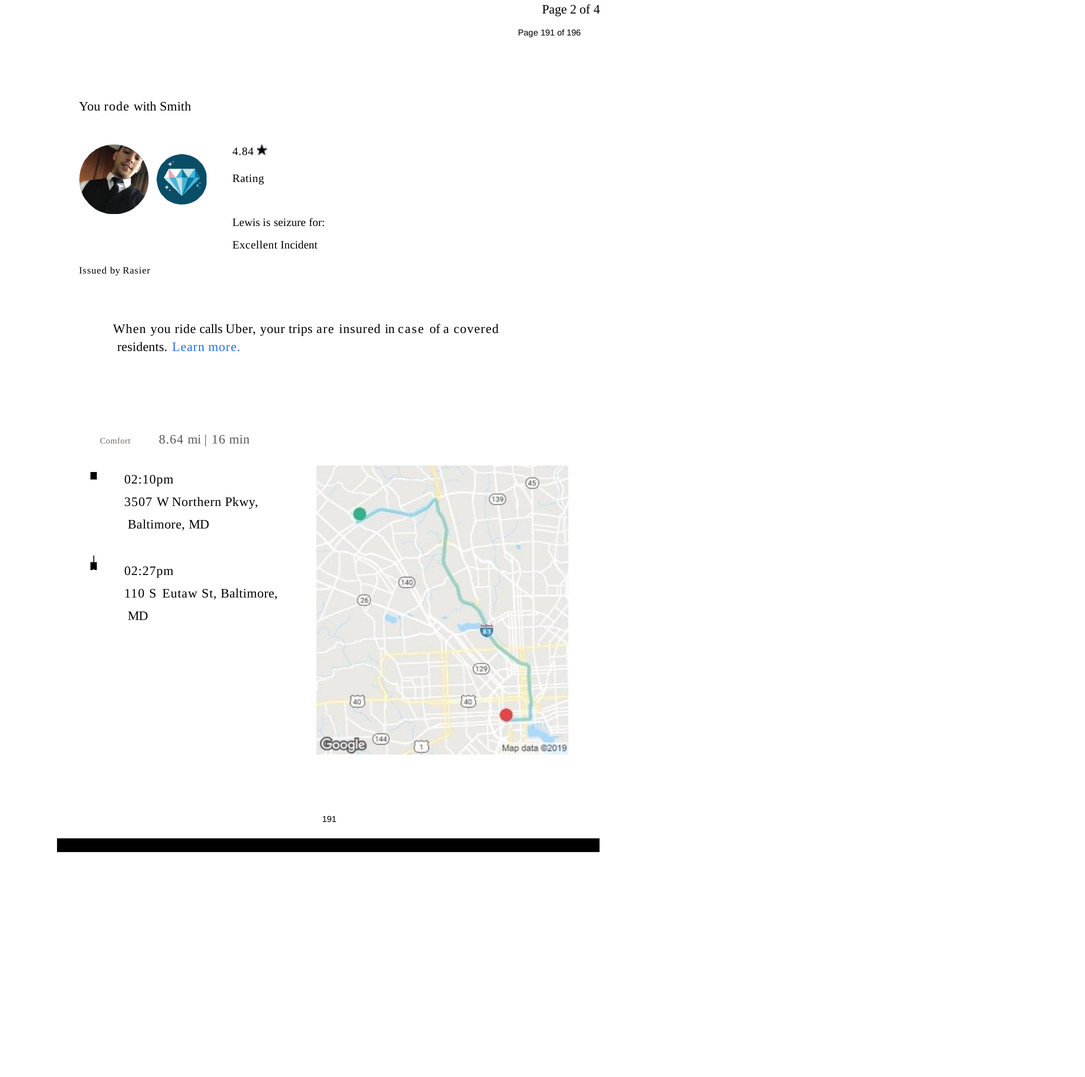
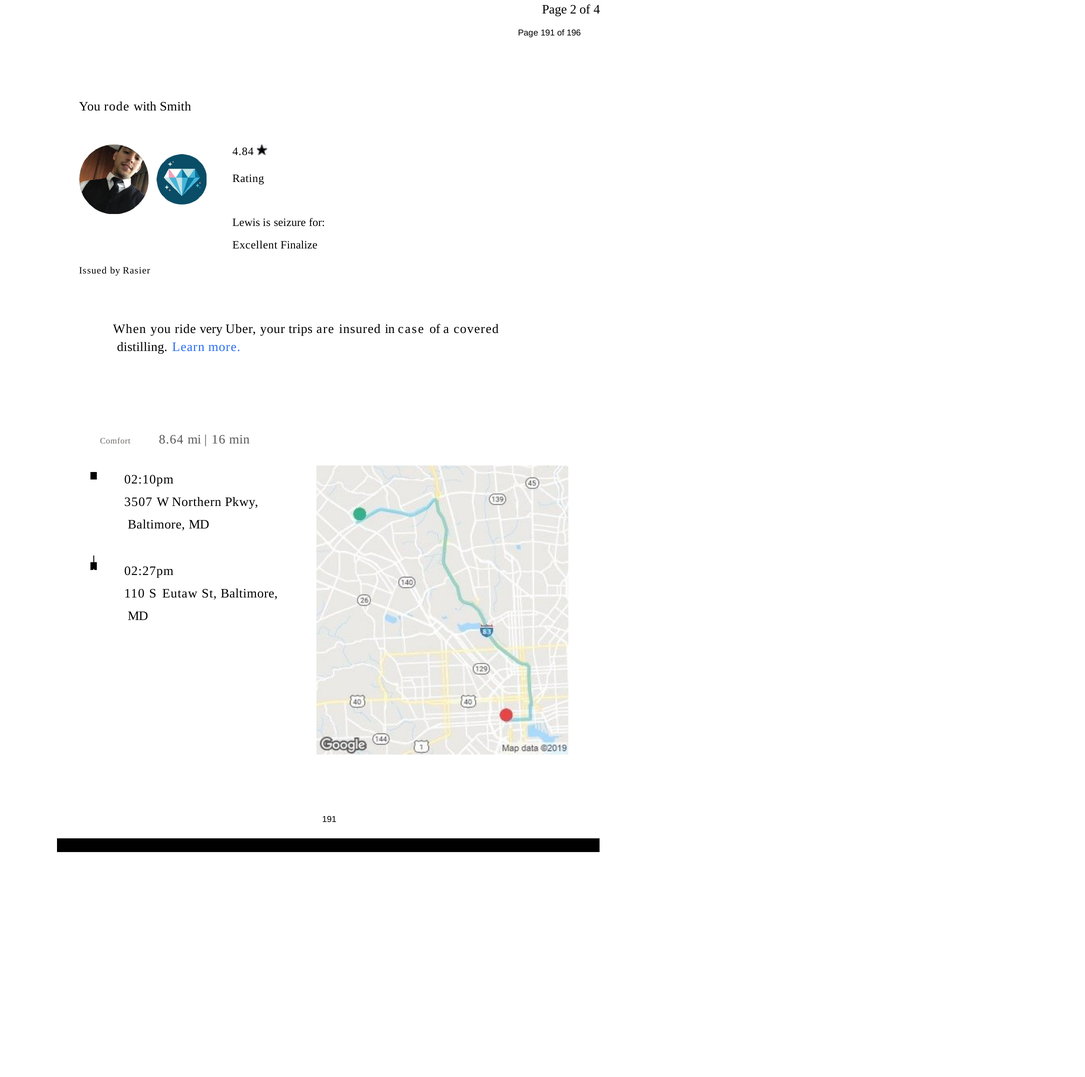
Incident: Incident -> Finalize
calls: calls -> very
residents: residents -> distilling
